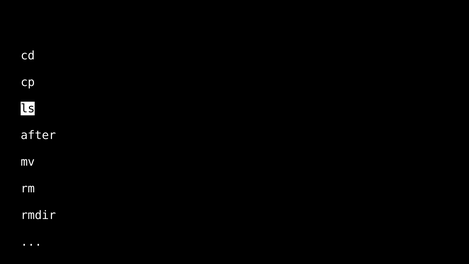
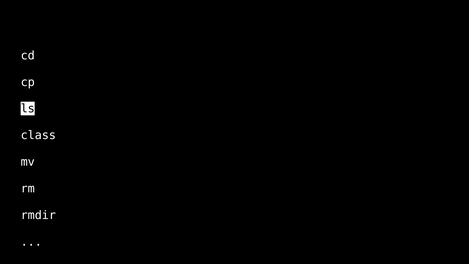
after: after -> class
